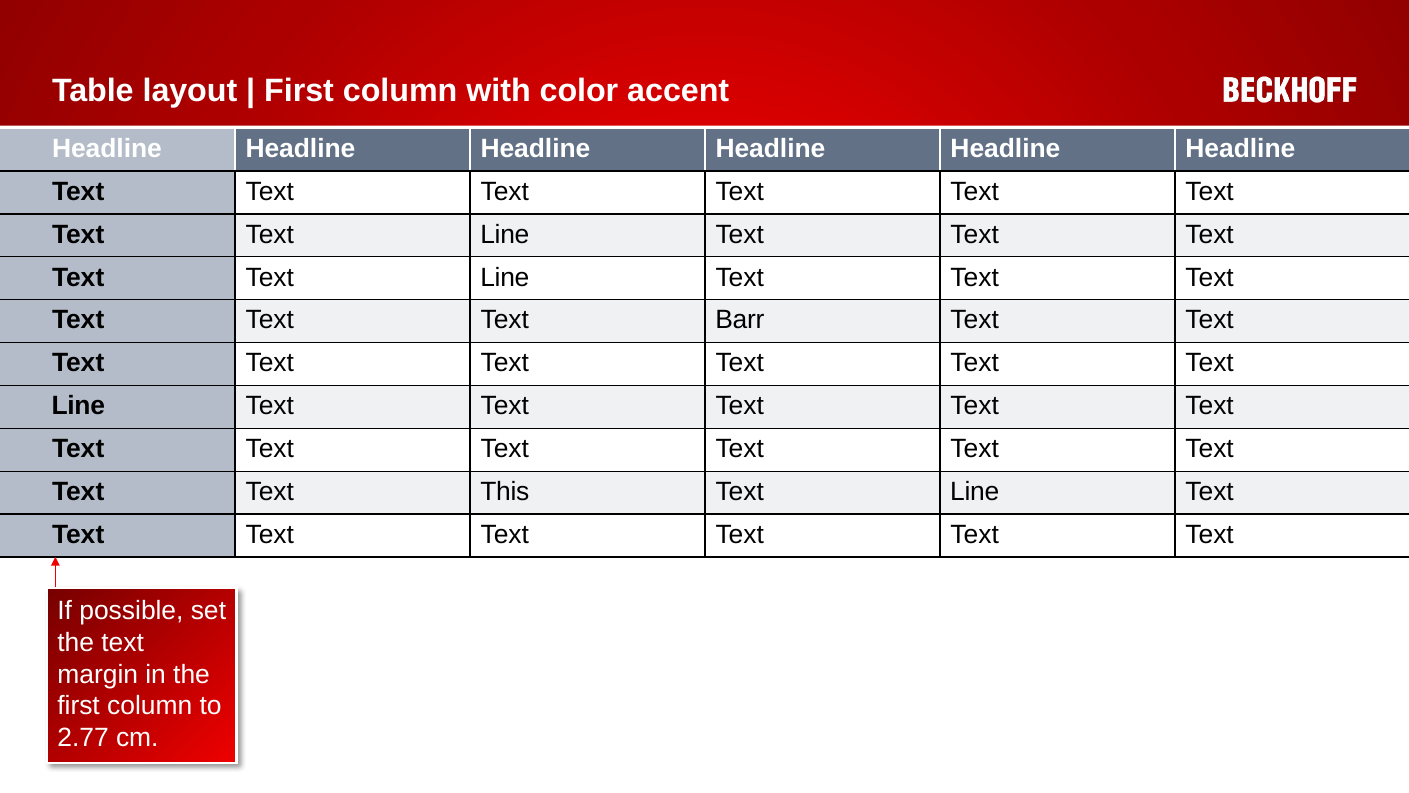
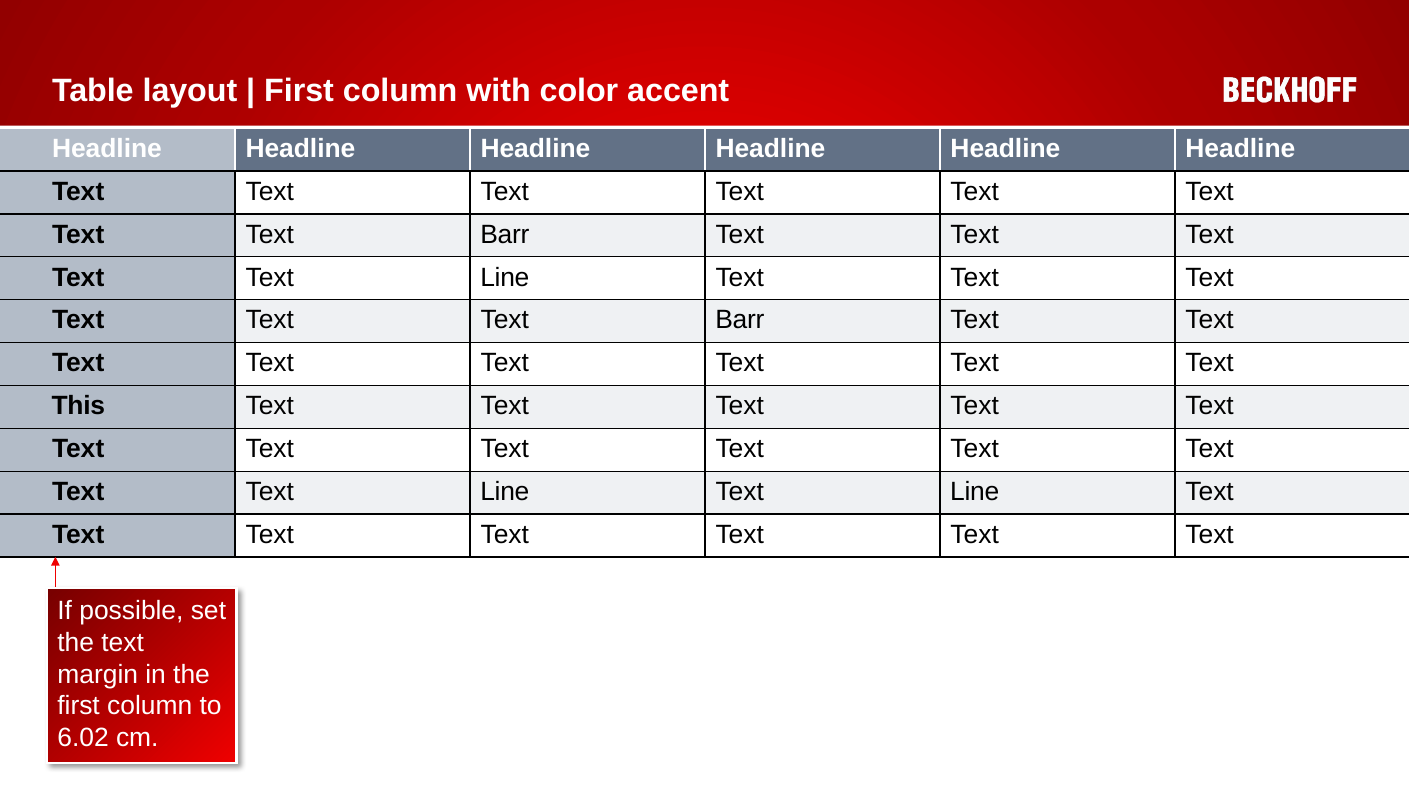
Line at (505, 234): Line -> Barr
Line at (78, 406): Line -> This
This at (505, 491): This -> Line
2.77: 2.77 -> 6.02
